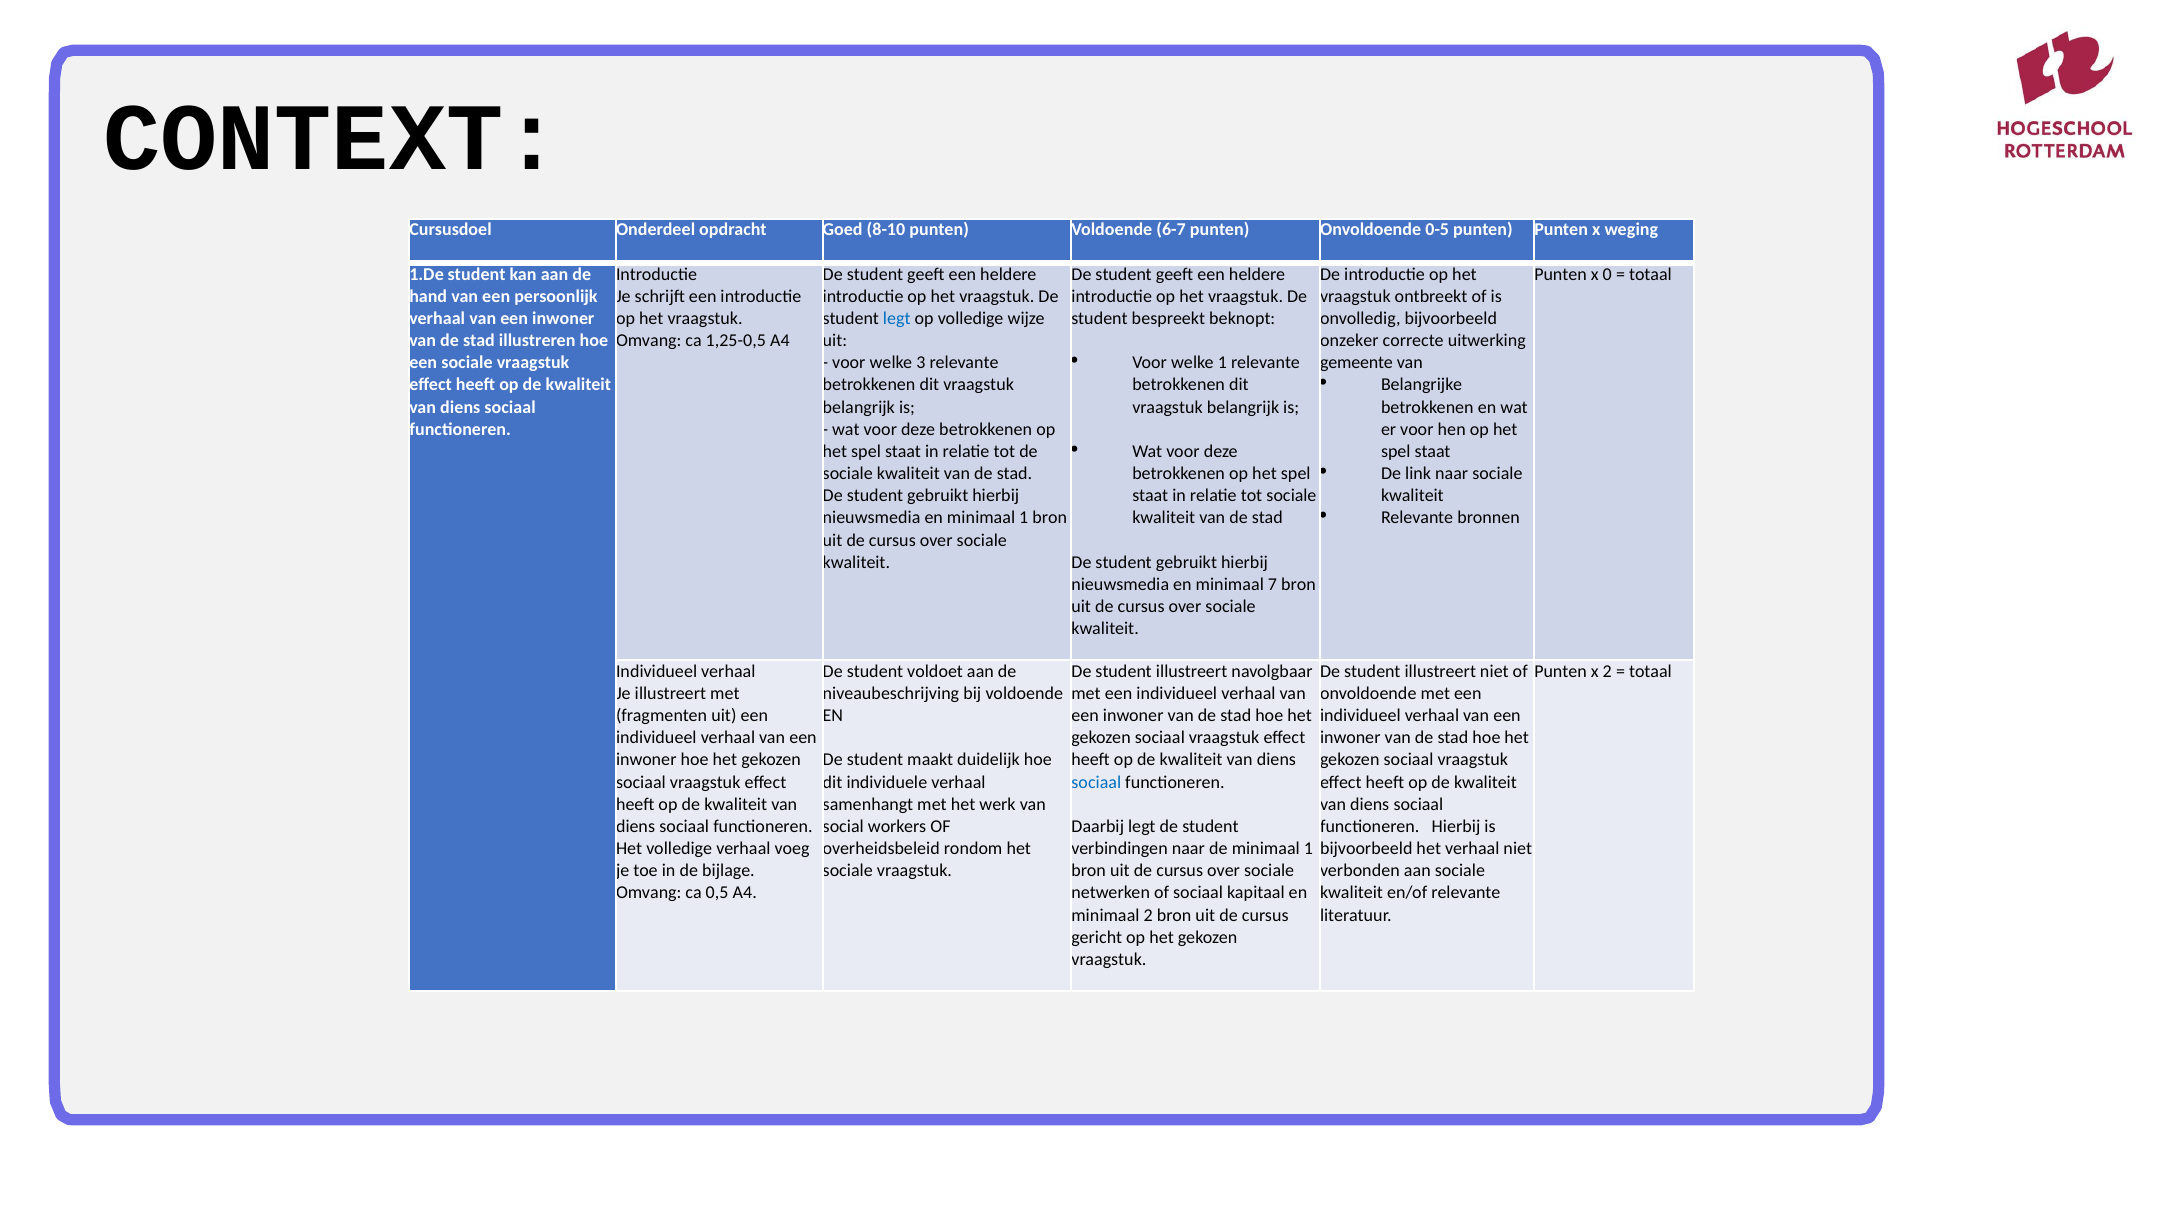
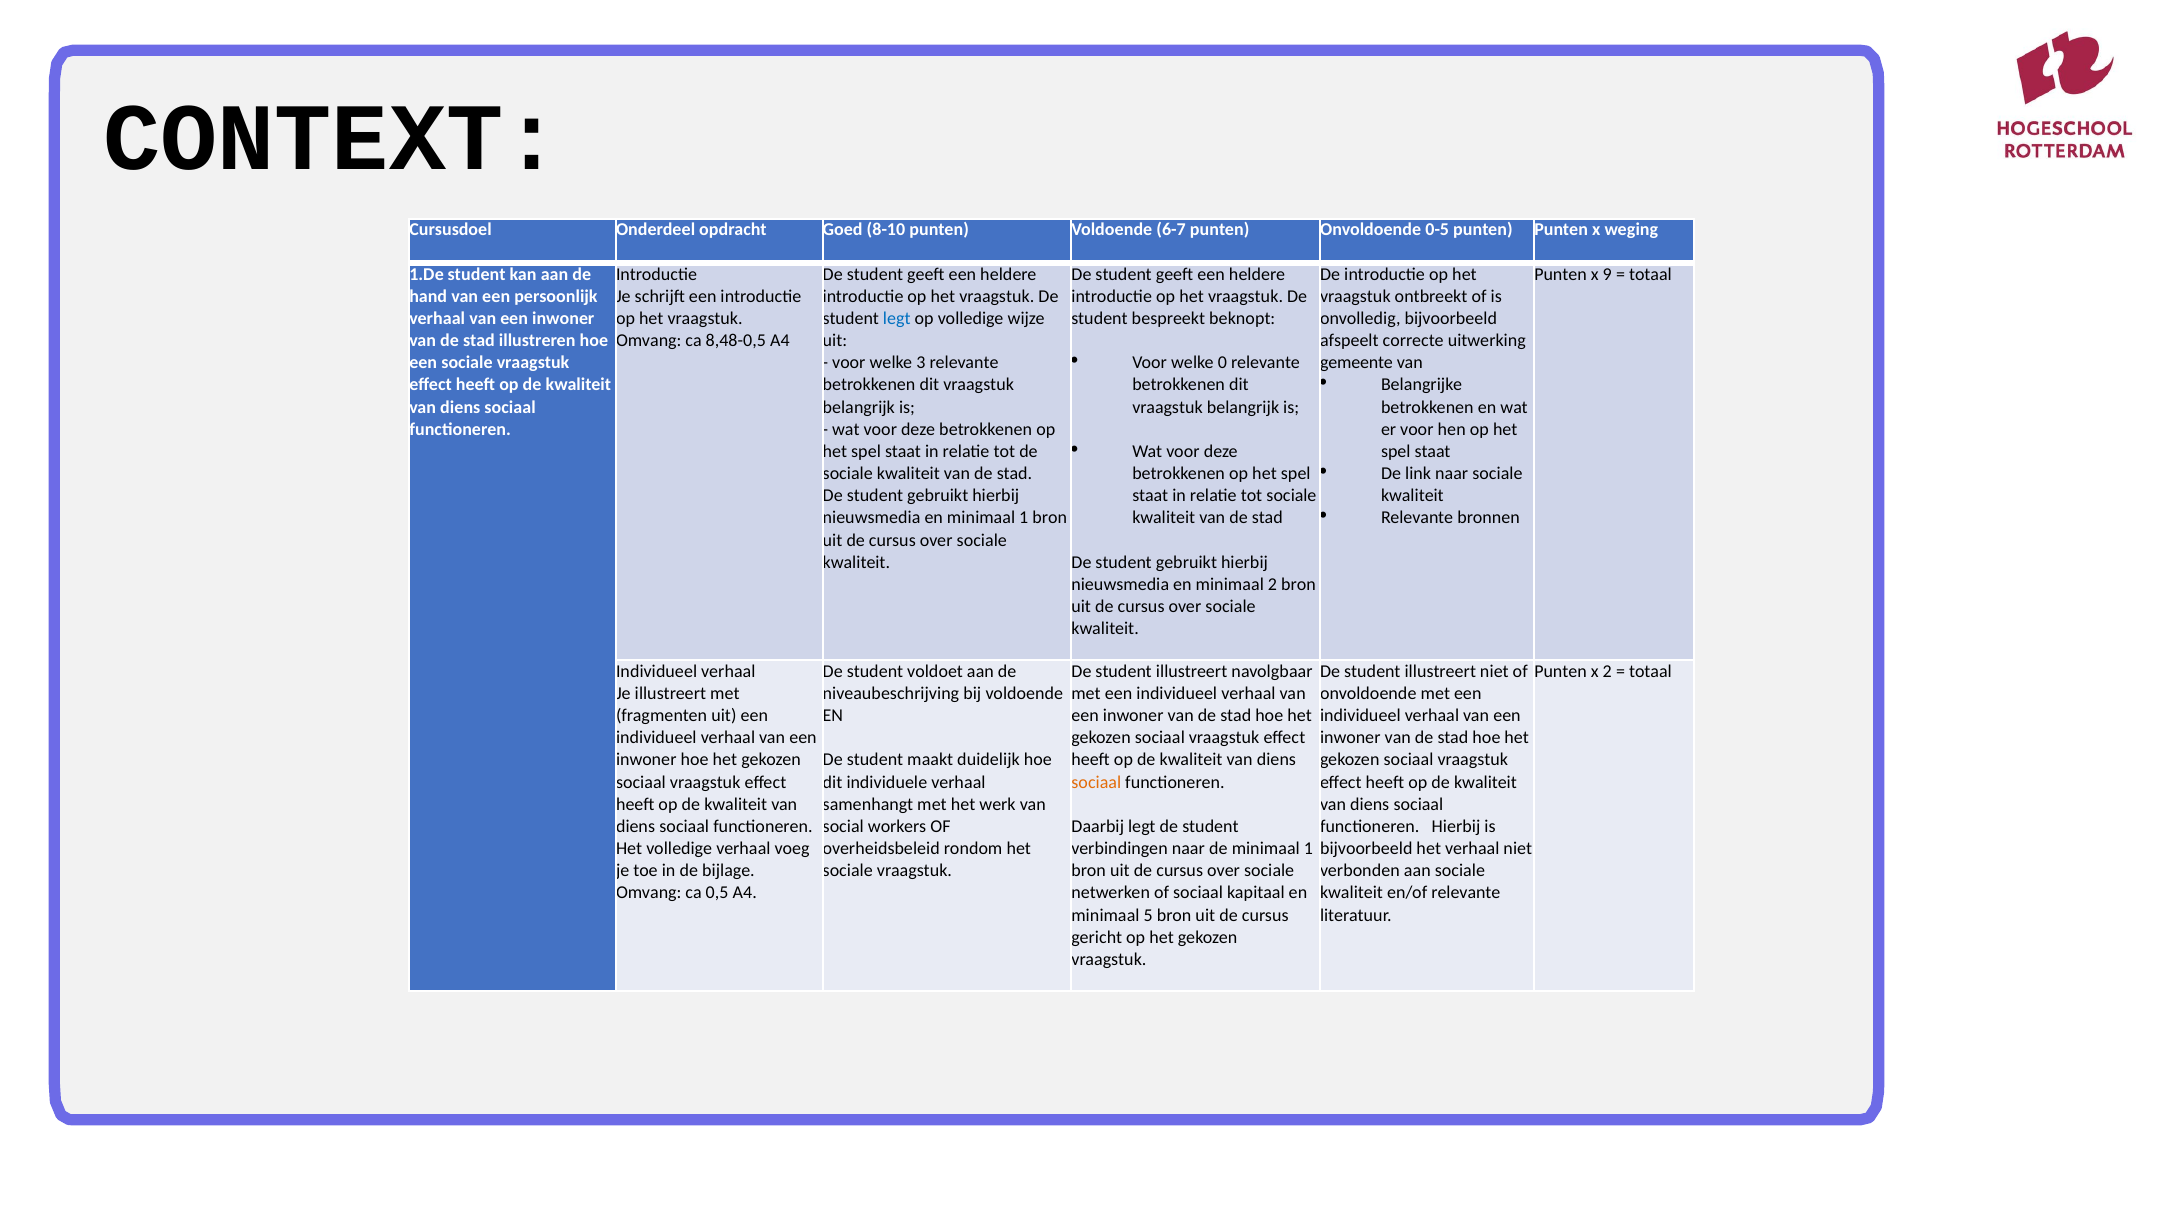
0: 0 -> 9
1,25-0,5: 1,25-0,5 -> 8,48-0,5
onzeker: onzeker -> afspeelt
welke 1: 1 -> 0
minimaal 7: 7 -> 2
sociaal at (1096, 782) colour: blue -> orange
minimaal 2: 2 -> 5
